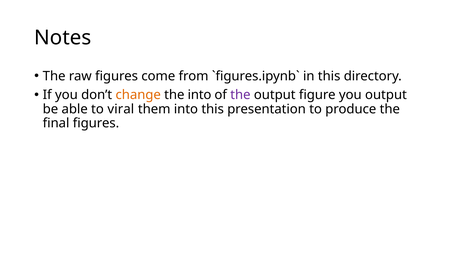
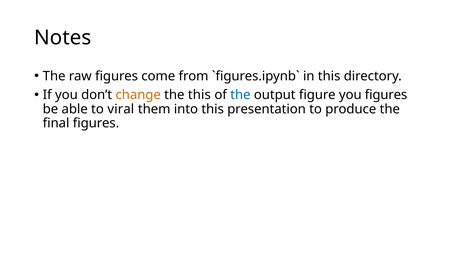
the into: into -> this
the at (240, 95) colour: purple -> blue
you output: output -> figures
